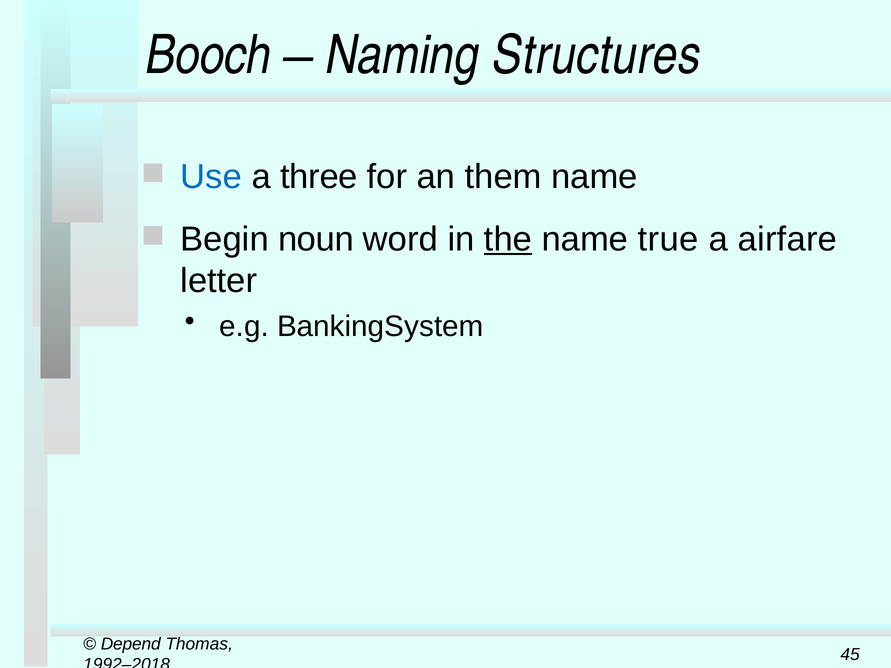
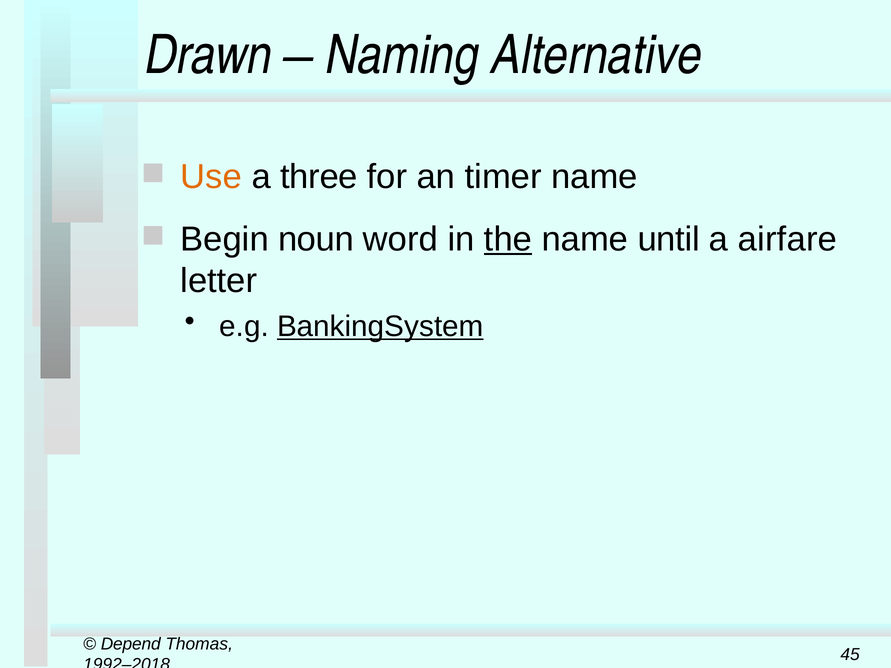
Booch: Booch -> Drawn
Structures: Structures -> Alternative
Use colour: blue -> orange
them: them -> timer
true: true -> until
BankingSystem underline: none -> present
